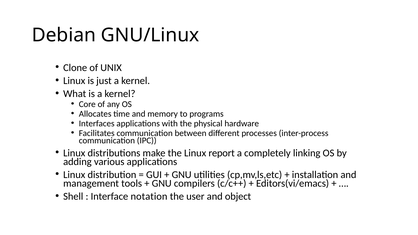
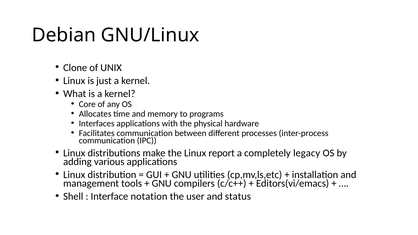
linking: linking -> legacy
object: object -> status
